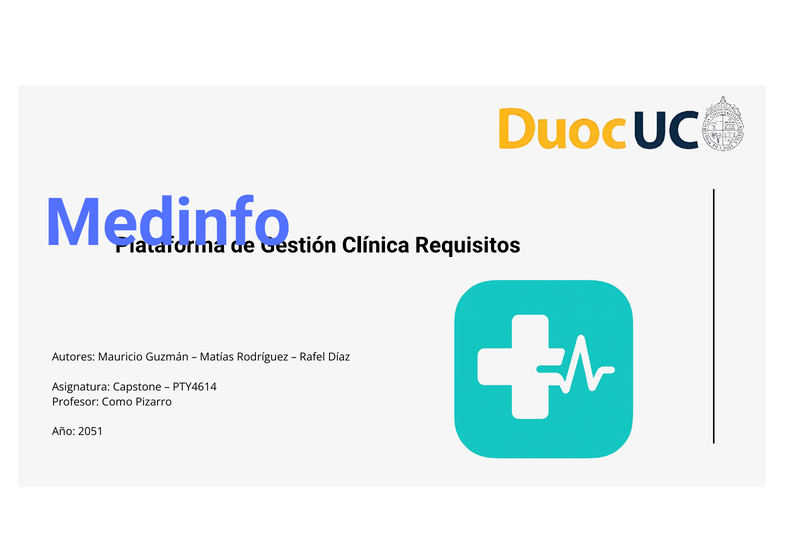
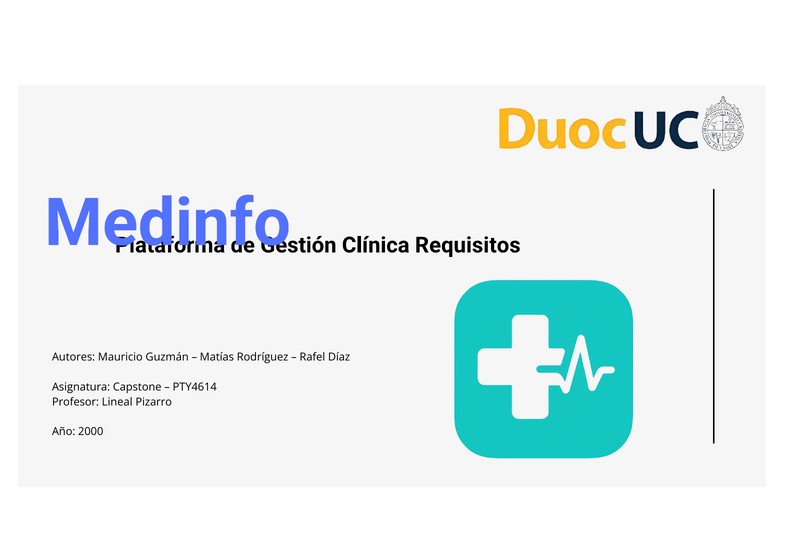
Como: Como -> Lineal
2051: 2051 -> 2000
